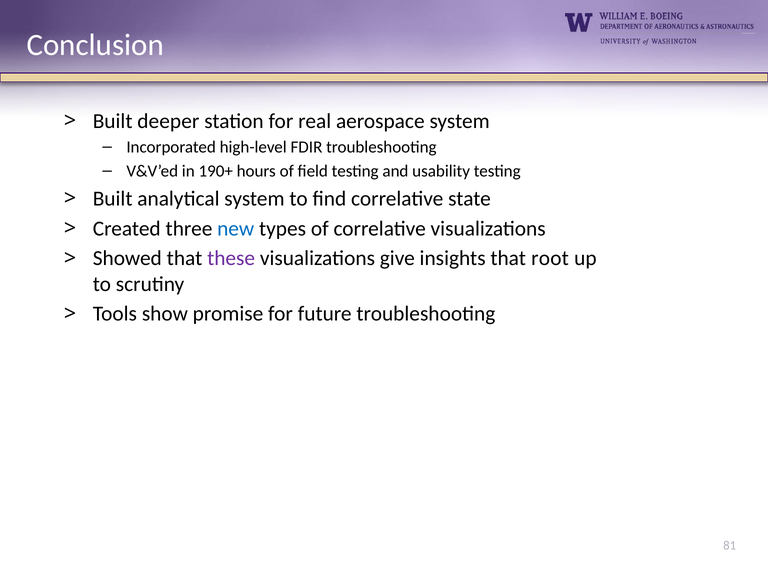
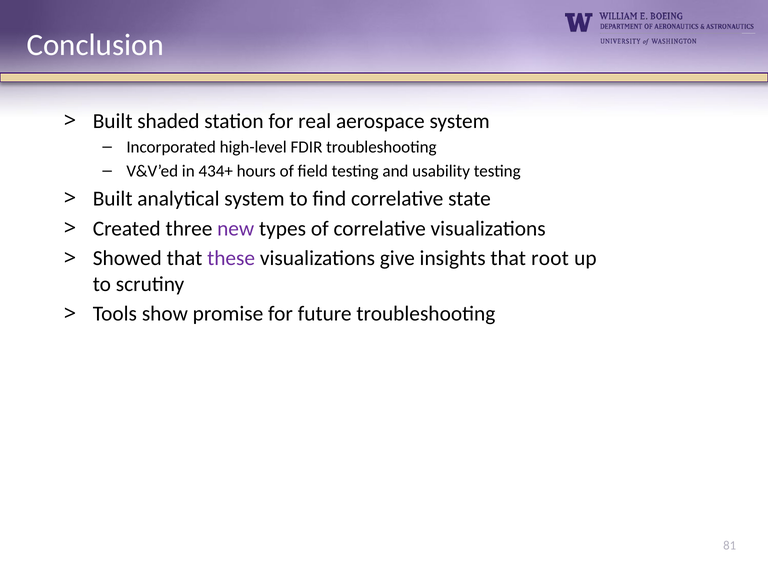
deeper: deeper -> shaded
190+: 190+ -> 434+
new colour: blue -> purple
